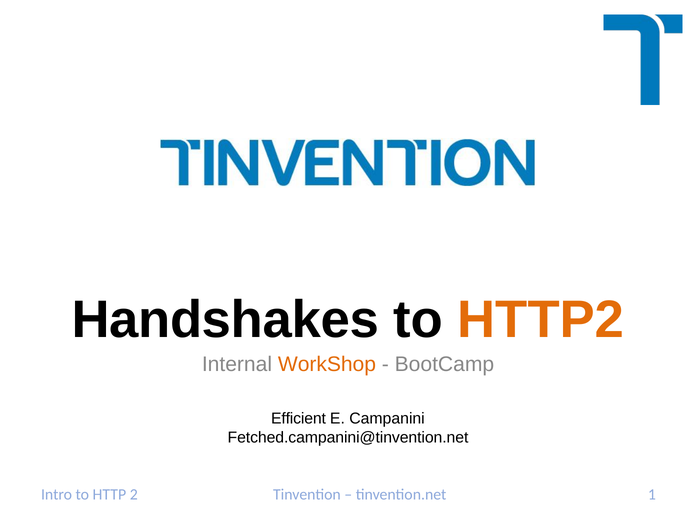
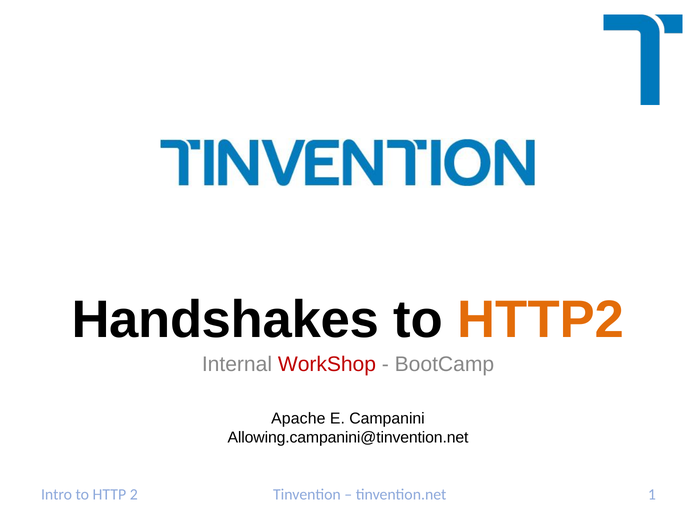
WorkShop colour: orange -> red
Efficient: Efficient -> Apache
Fetched.campanini@tinvention.net: Fetched.campanini@tinvention.net -> Allowing.campanini@tinvention.net
